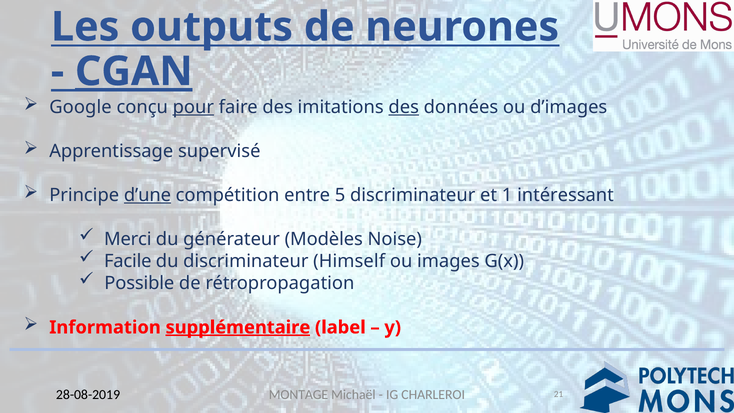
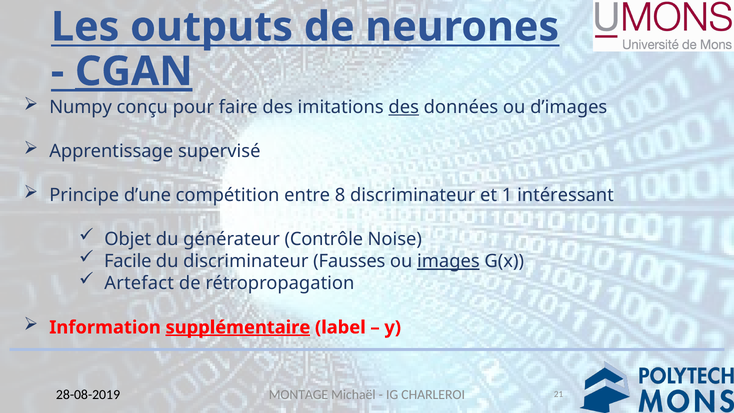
Google: Google -> Numpy
pour underline: present -> none
d’une underline: present -> none
5: 5 -> 8
Merci: Merci -> Objet
Modèles: Modèles -> Contrôle
Himself: Himself -> Fausses
images underline: none -> present
Possible: Possible -> Artefact
